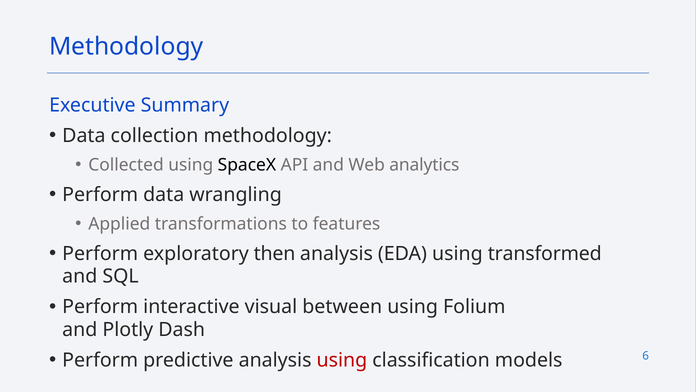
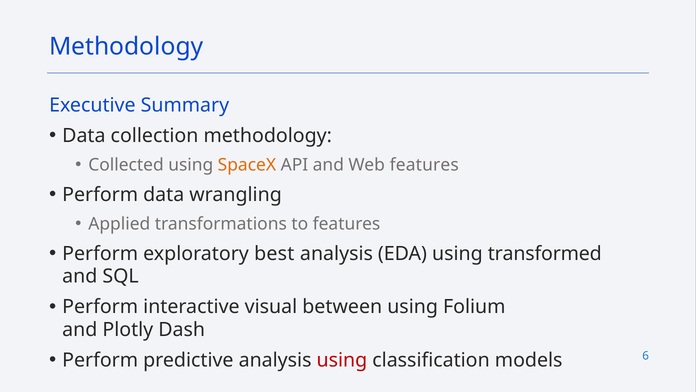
SpaceX colour: black -> orange
Web analytics: analytics -> features
then: then -> best
